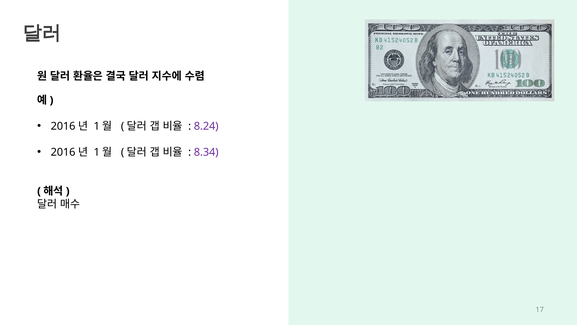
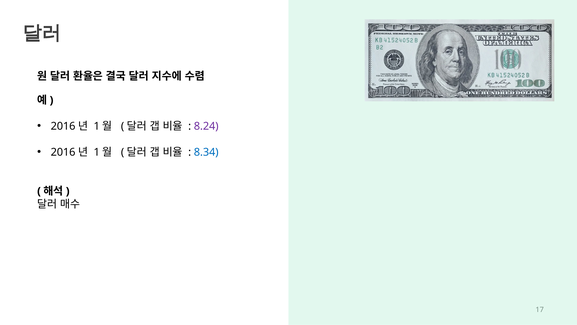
8.34 colour: purple -> blue
